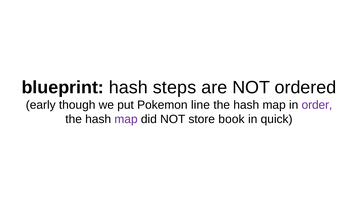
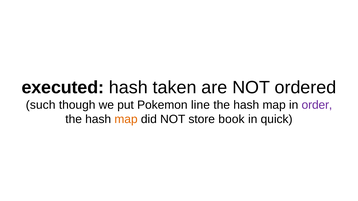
blueprint: blueprint -> executed
steps: steps -> taken
early: early -> such
map at (126, 119) colour: purple -> orange
